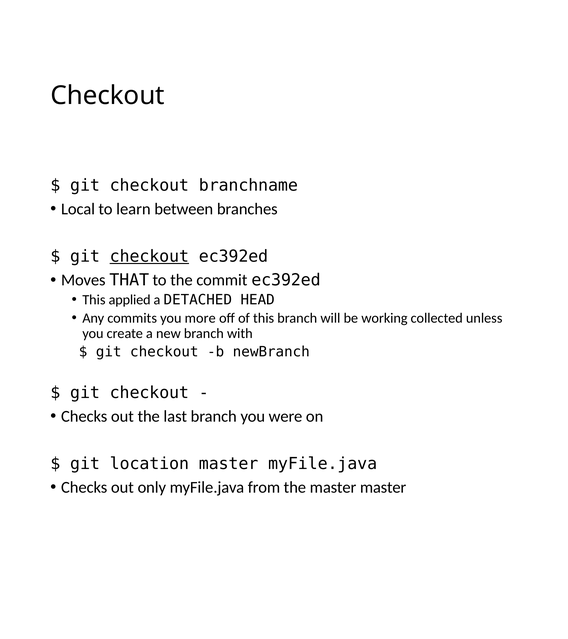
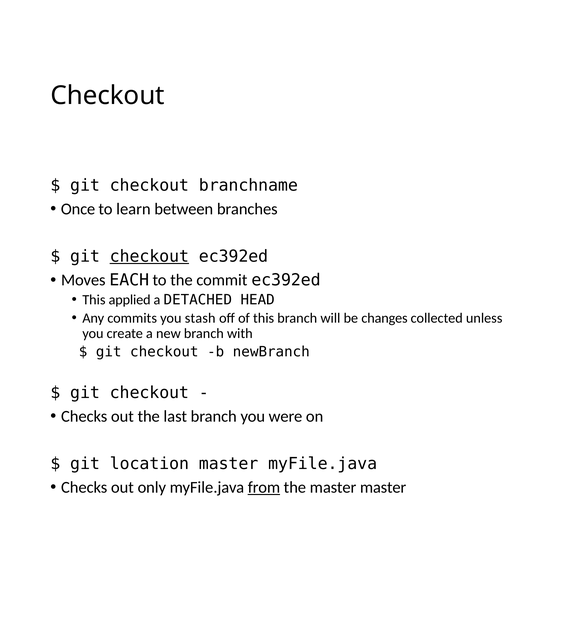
Local: Local -> Once
THAT: THAT -> EACH
more: more -> stash
working: working -> changes
from underline: none -> present
